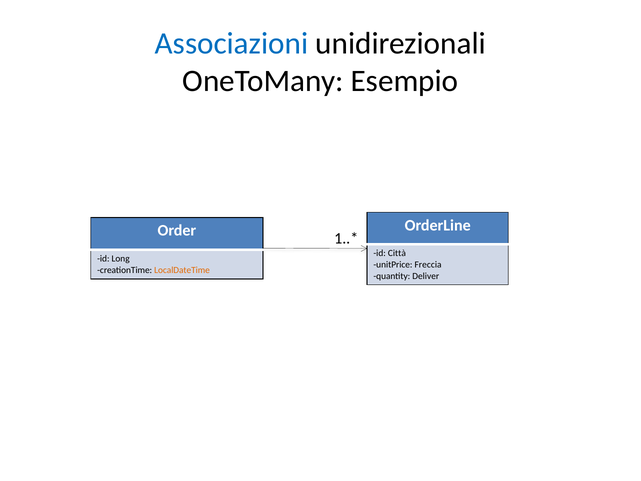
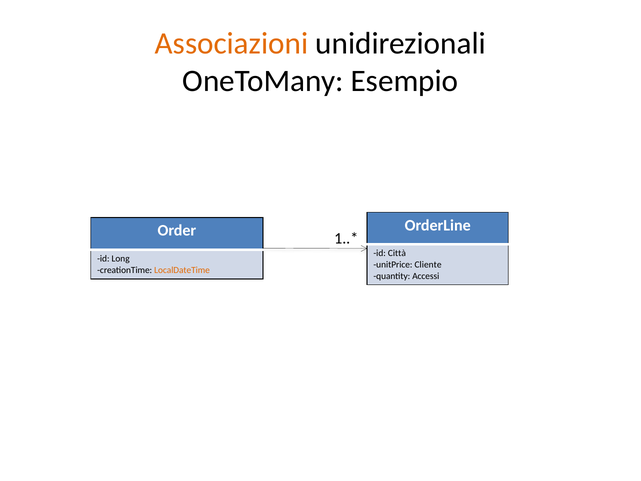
Associazioni colour: blue -> orange
Freccia: Freccia -> Cliente
Deliver: Deliver -> Accessi
